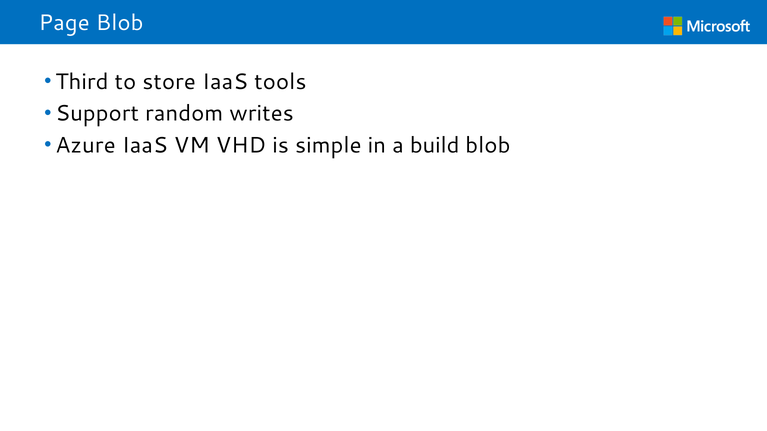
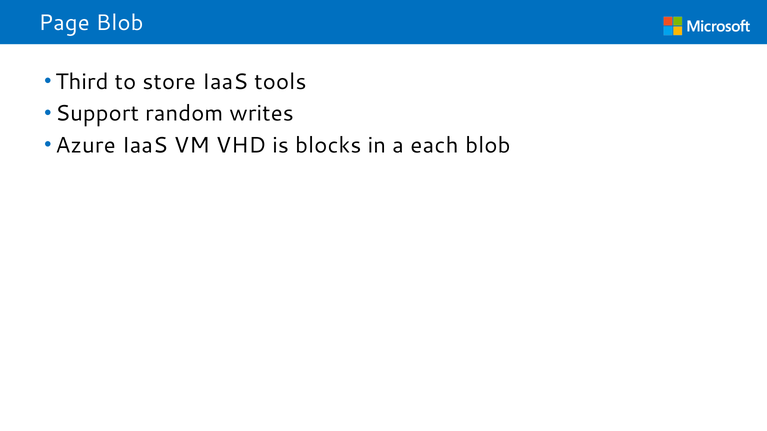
simple: simple -> blocks
build: build -> each
